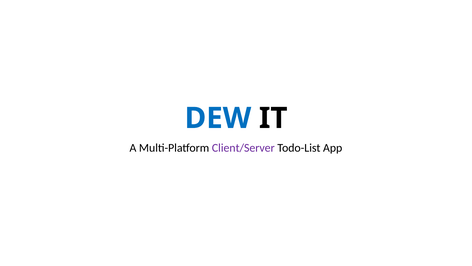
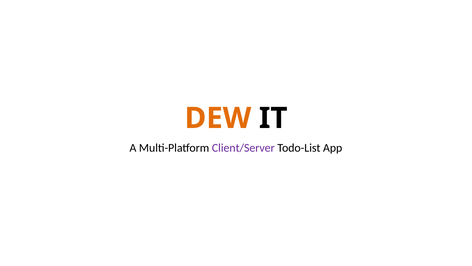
DEW colour: blue -> orange
